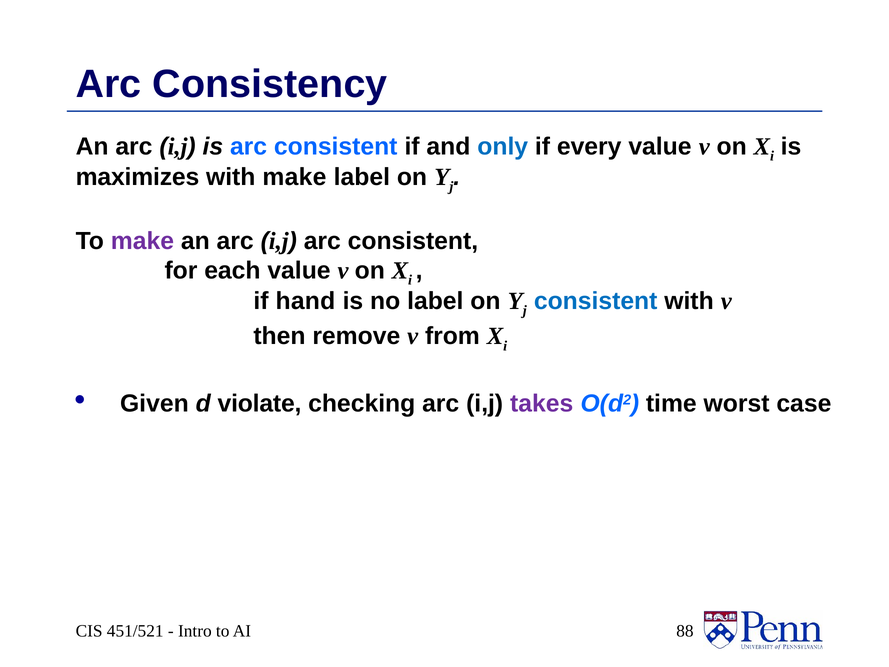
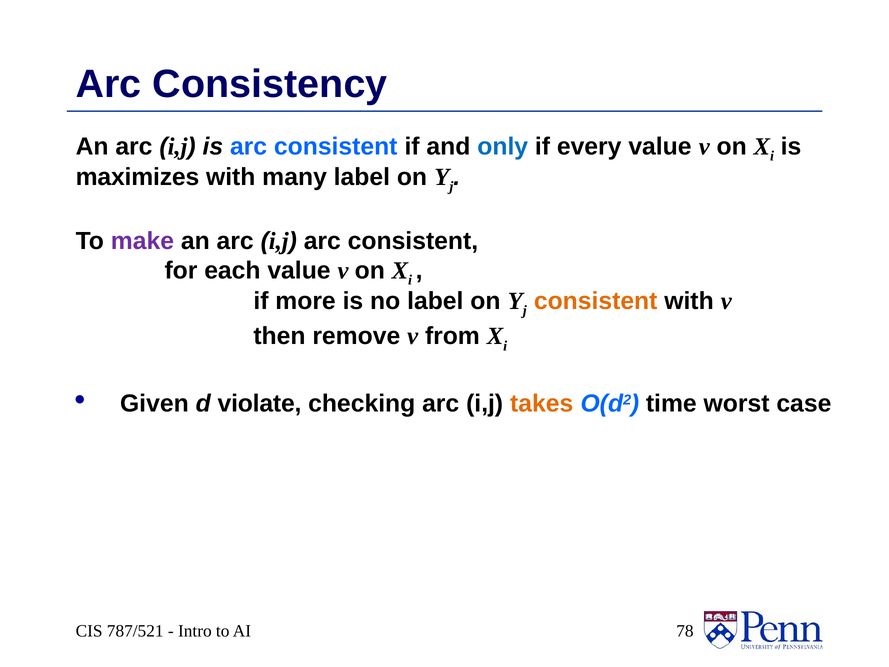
with make: make -> many
hand: hand -> more
consistent at (596, 301) colour: blue -> orange
takes colour: purple -> orange
451/521: 451/521 -> 787/521
88: 88 -> 78
